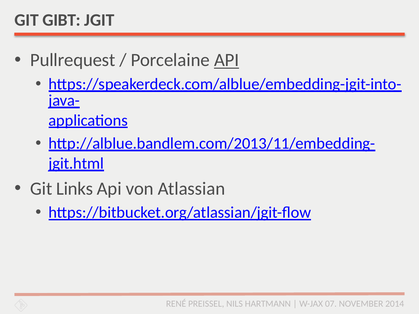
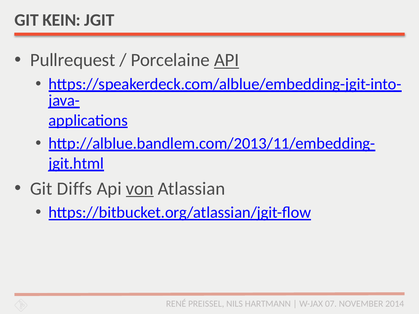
GIBT: GIBT -> KEIN
Links: Links -> Diffs
von underline: none -> present
